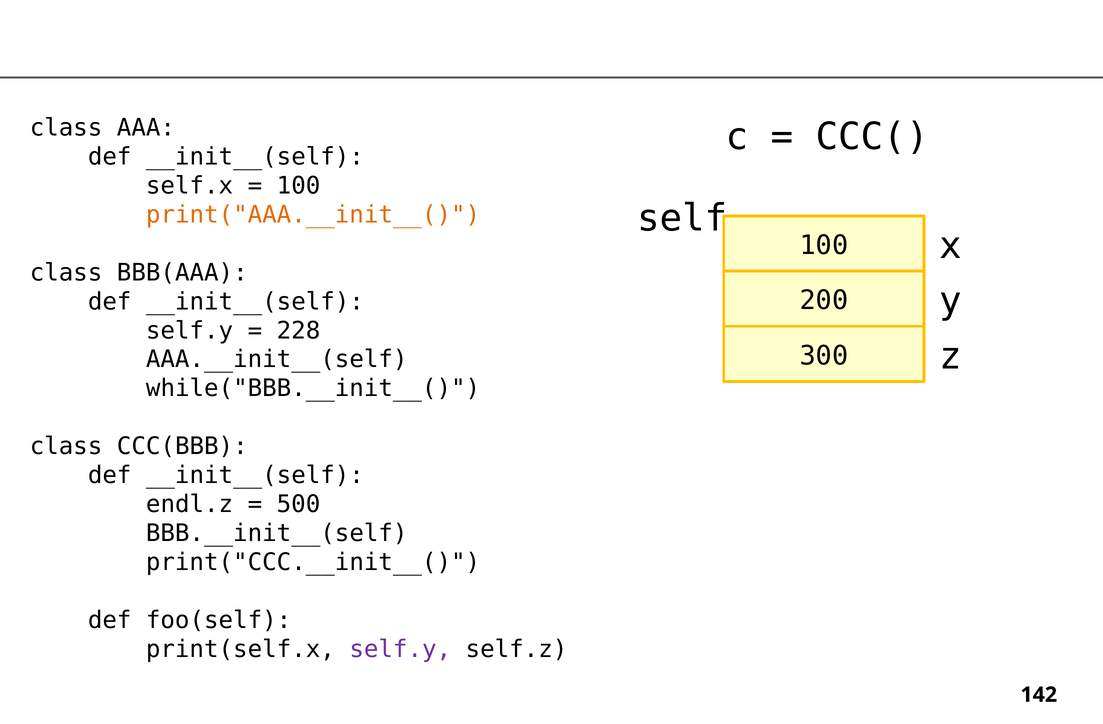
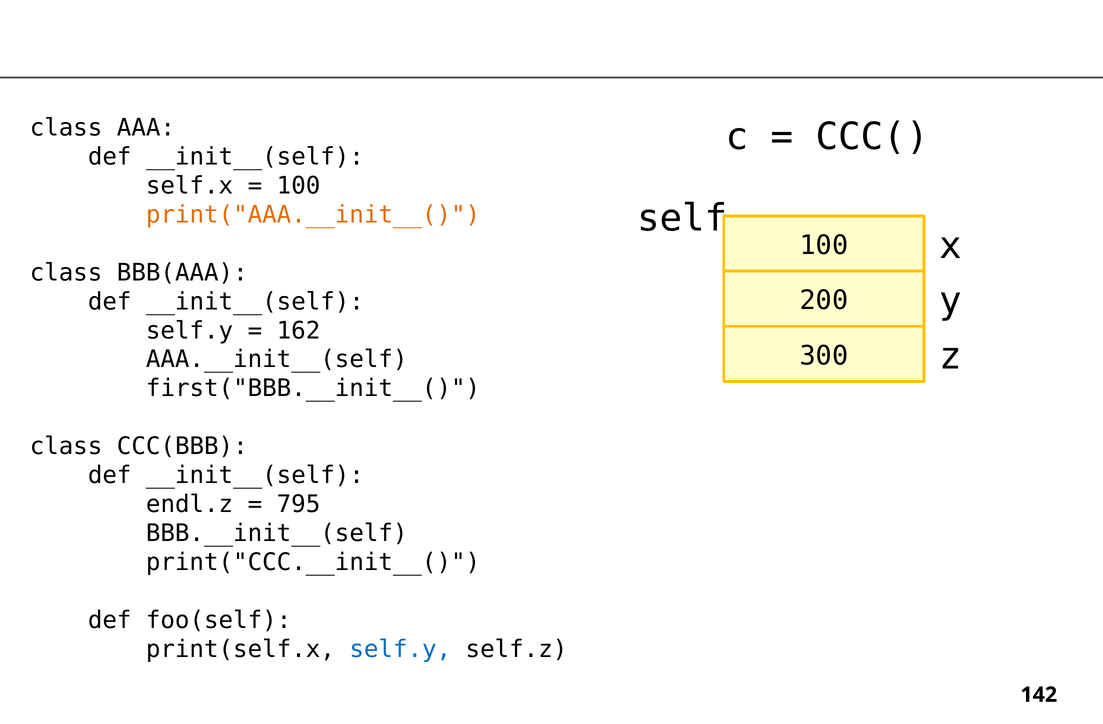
228: 228 -> 162
while("BBB.__init__(: while("BBB.__init__( -> first("BBB.__init__(
500: 500 -> 795
self.y at (400, 650) colour: purple -> blue
